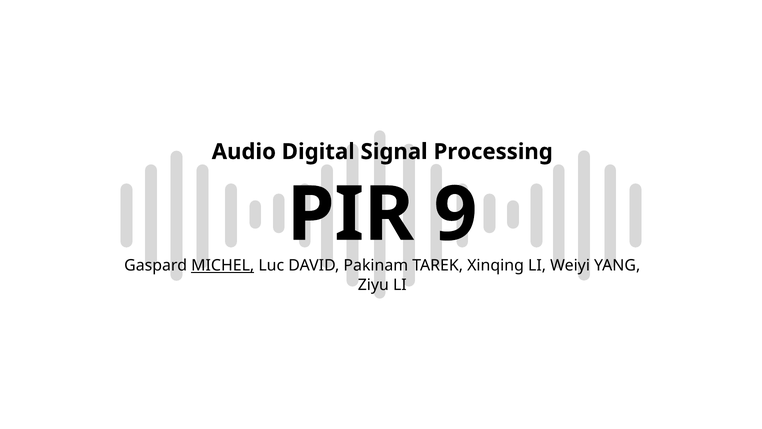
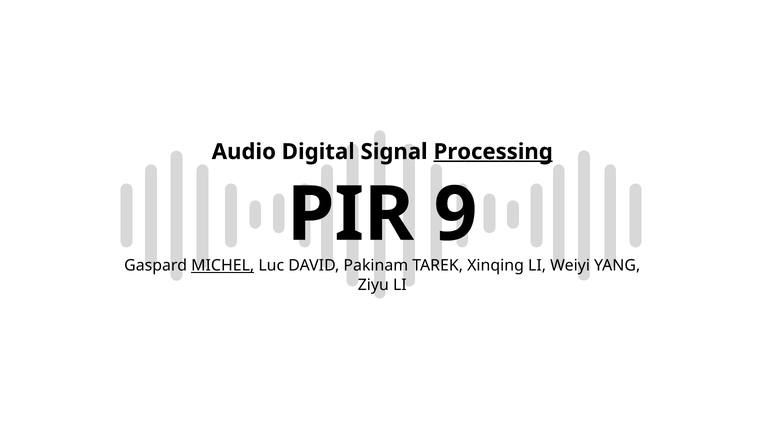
Processing underline: none -> present
